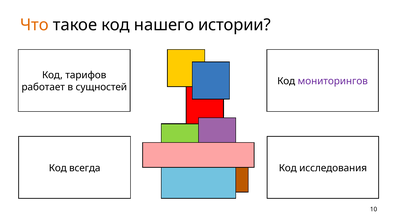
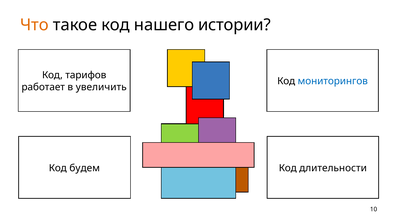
мониторингов colour: purple -> blue
сущностей: сущностей -> увеличить
исследования: исследования -> длительности
всегда: всегда -> будем
